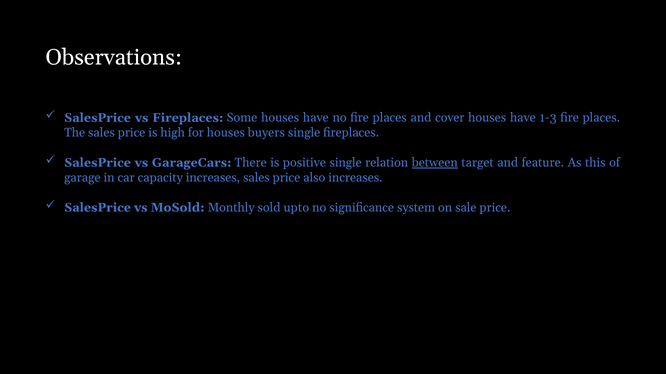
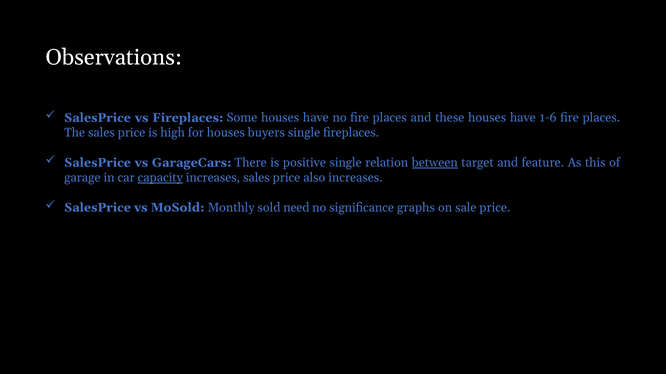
cover: cover -> these
1-3: 1-3 -> 1-6
capacity underline: none -> present
upto: upto -> need
system: system -> graphs
